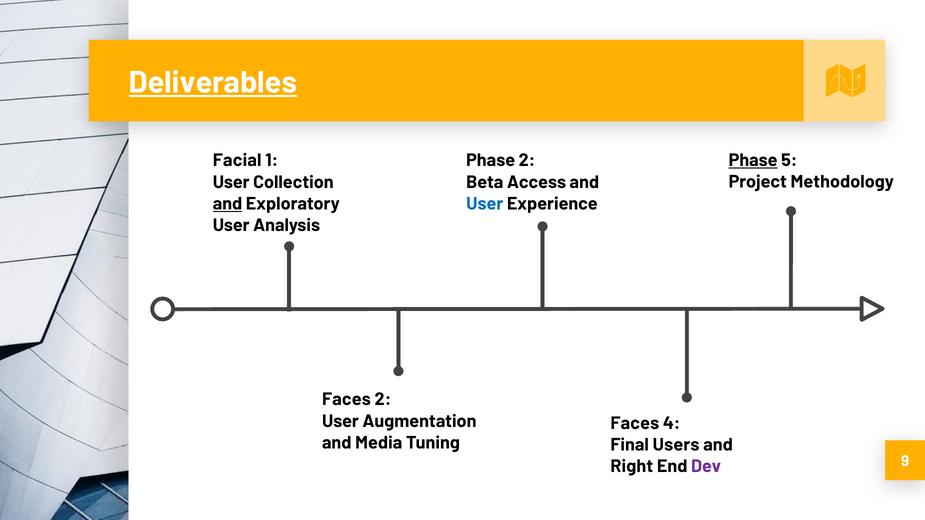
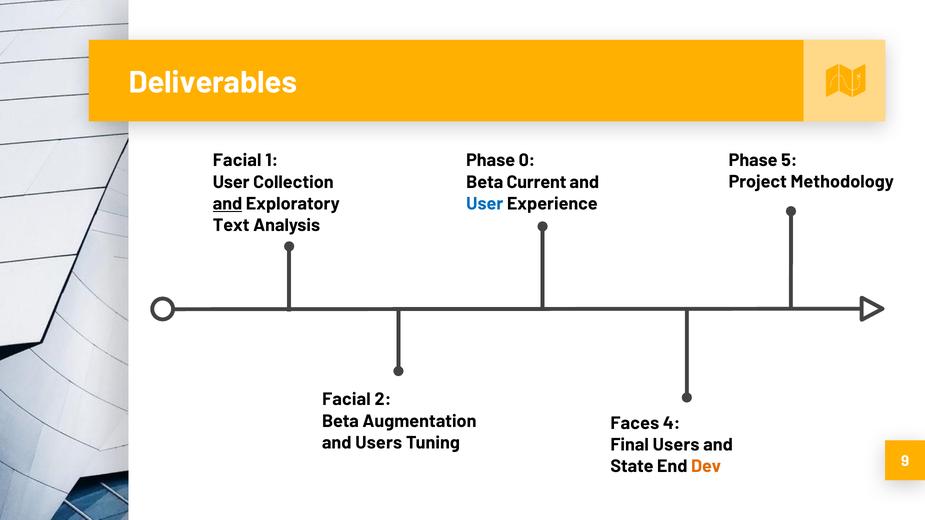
Deliverables underline: present -> none
Phase at (753, 160) underline: present -> none
Phase 2: 2 -> 0
Access: Access -> Current
User at (231, 225): User -> Text
Faces at (346, 400): Faces -> Facial
User at (340, 421): User -> Beta
and Media: Media -> Users
Right: Right -> State
Dev colour: purple -> orange
